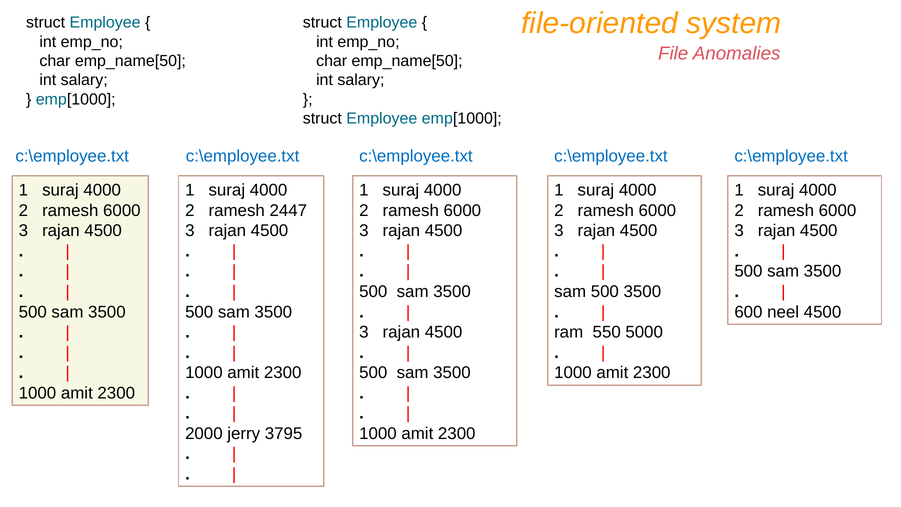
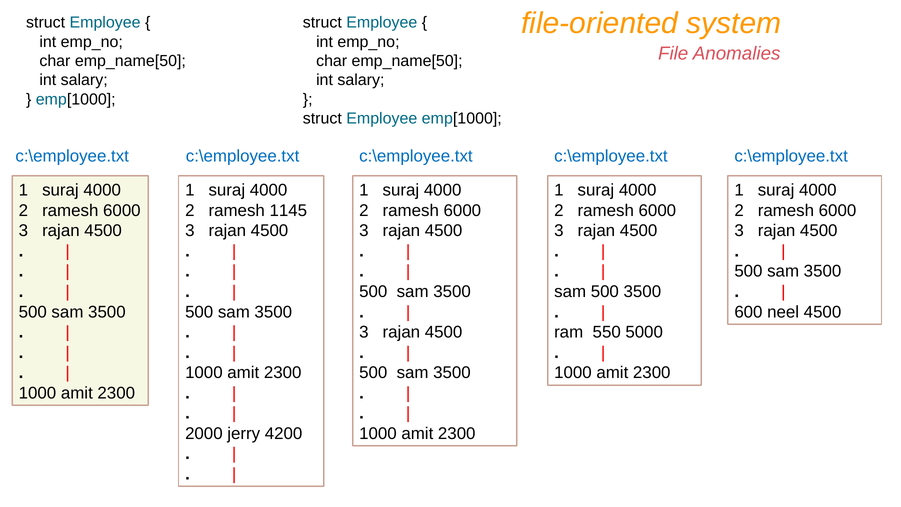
2447: 2447 -> 1145
3795: 3795 -> 4200
